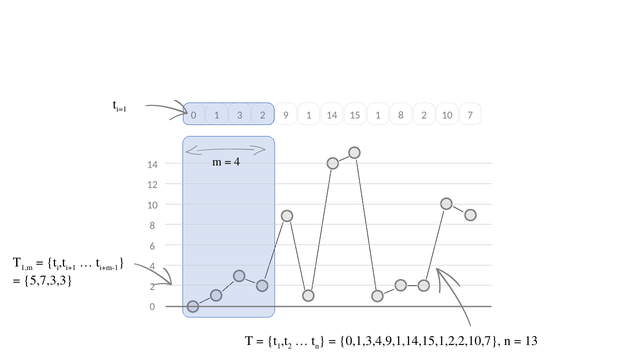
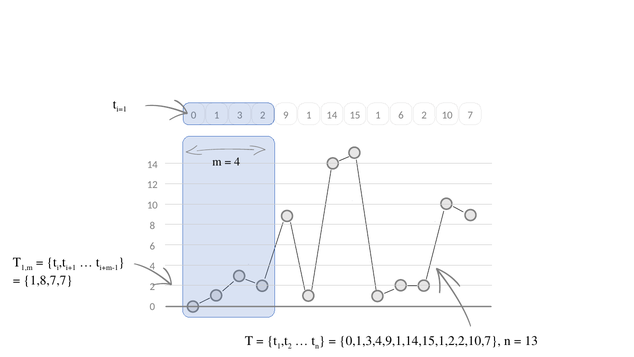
1 8: 8 -> 6
5,7,3,3: 5,7,3,3 -> 1,8,7,7
